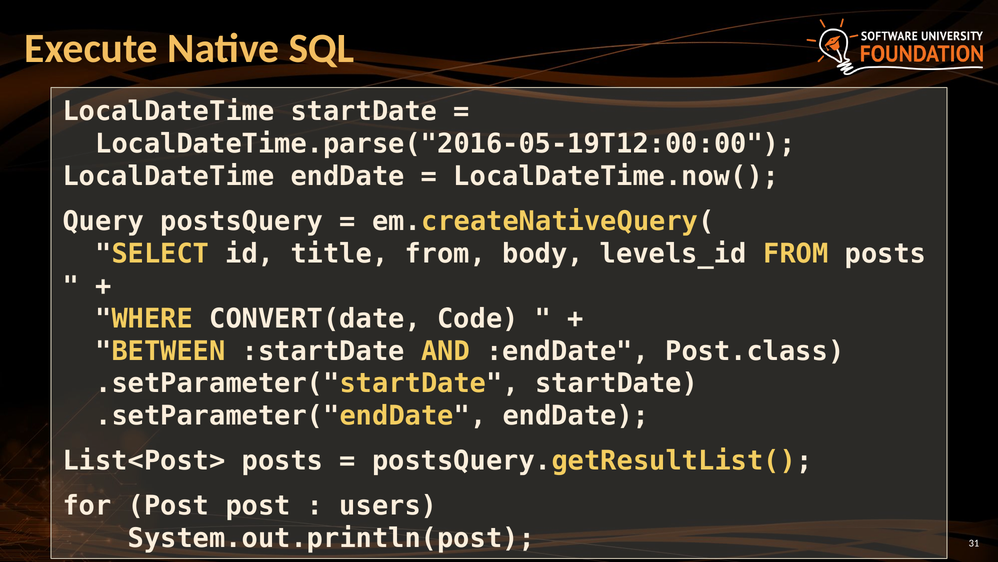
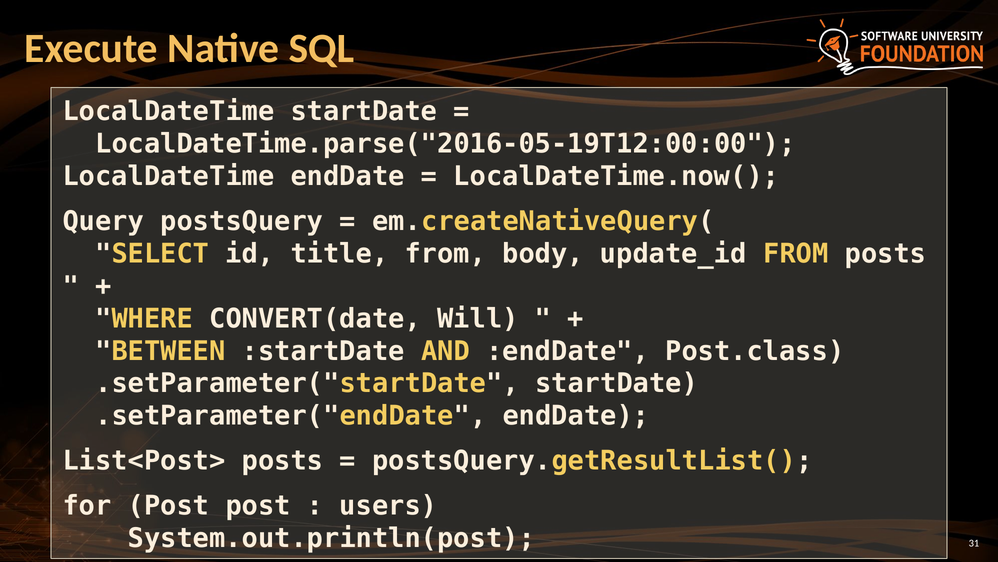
levels_id: levels_id -> update_id
Code: Code -> Will
